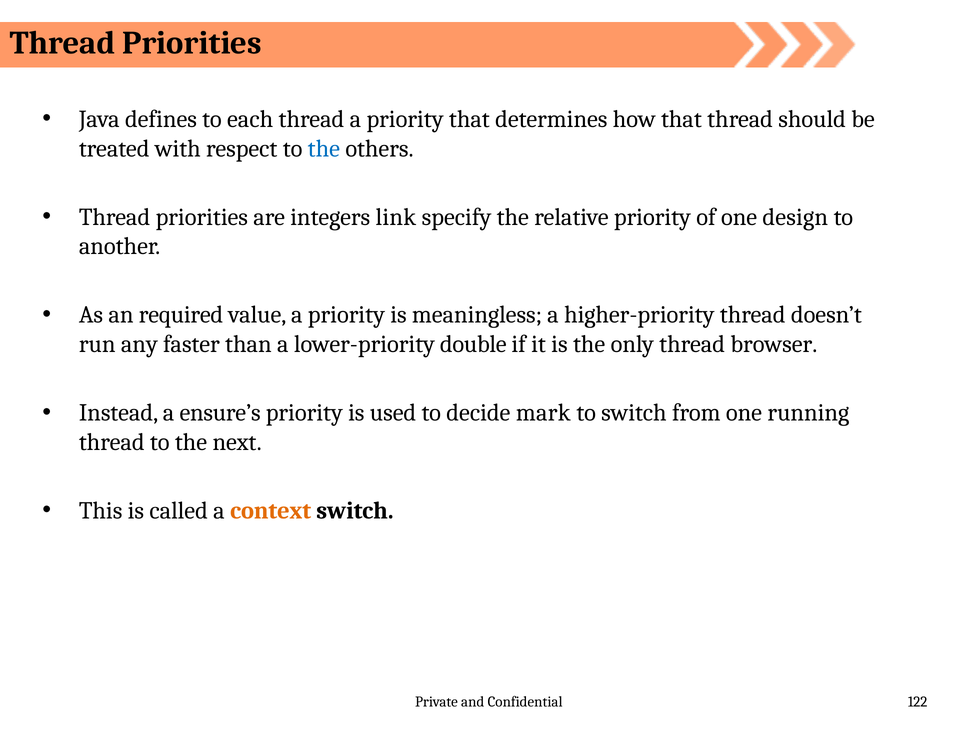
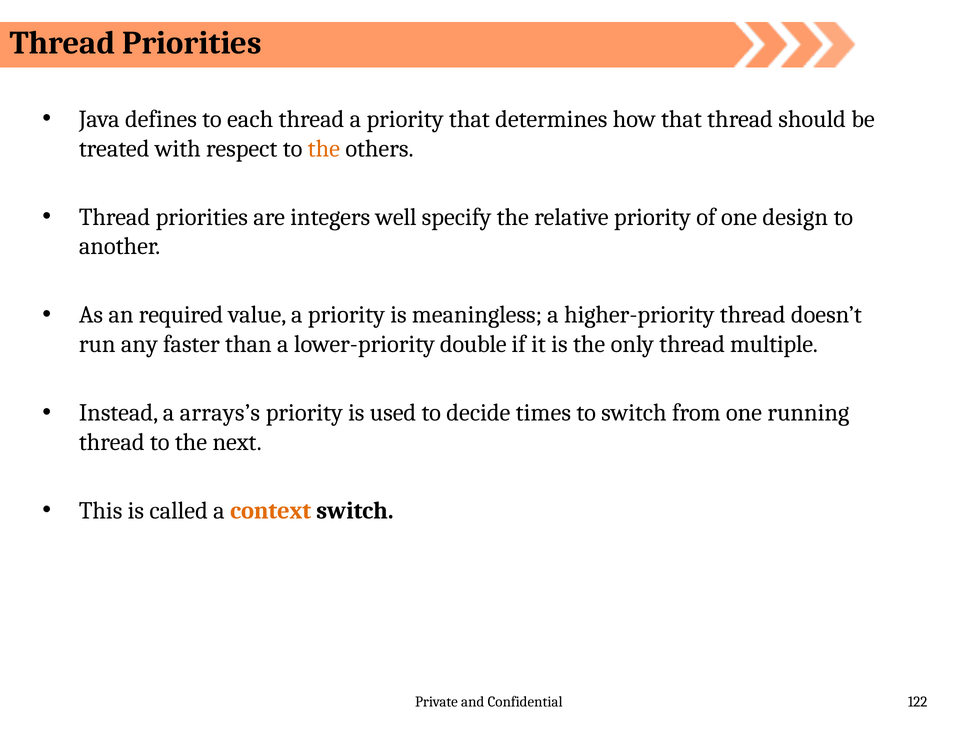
the at (324, 148) colour: blue -> orange
link: link -> well
browser: browser -> multiple
ensure’s: ensure’s -> arrays’s
mark: mark -> times
